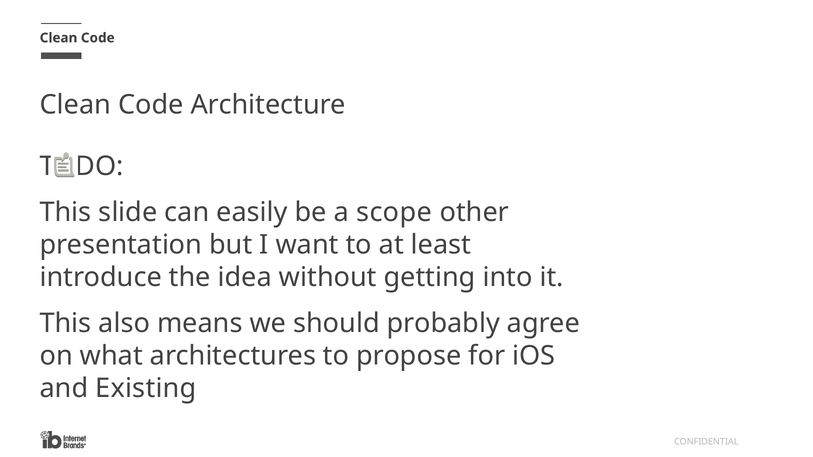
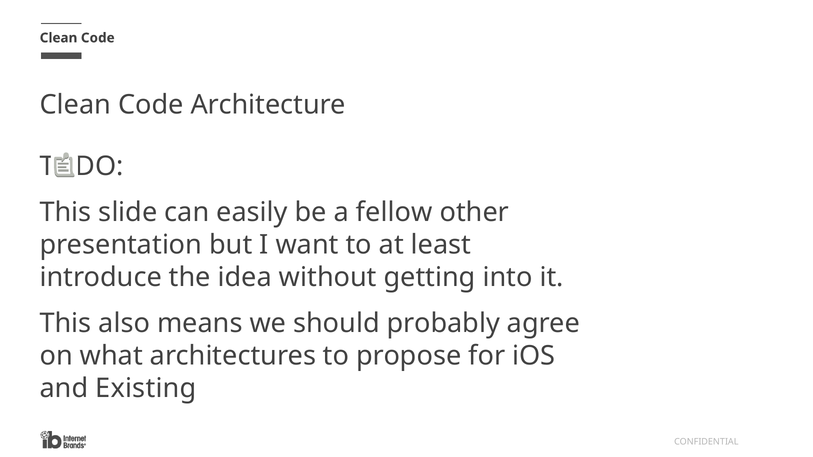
scope: scope -> fellow
